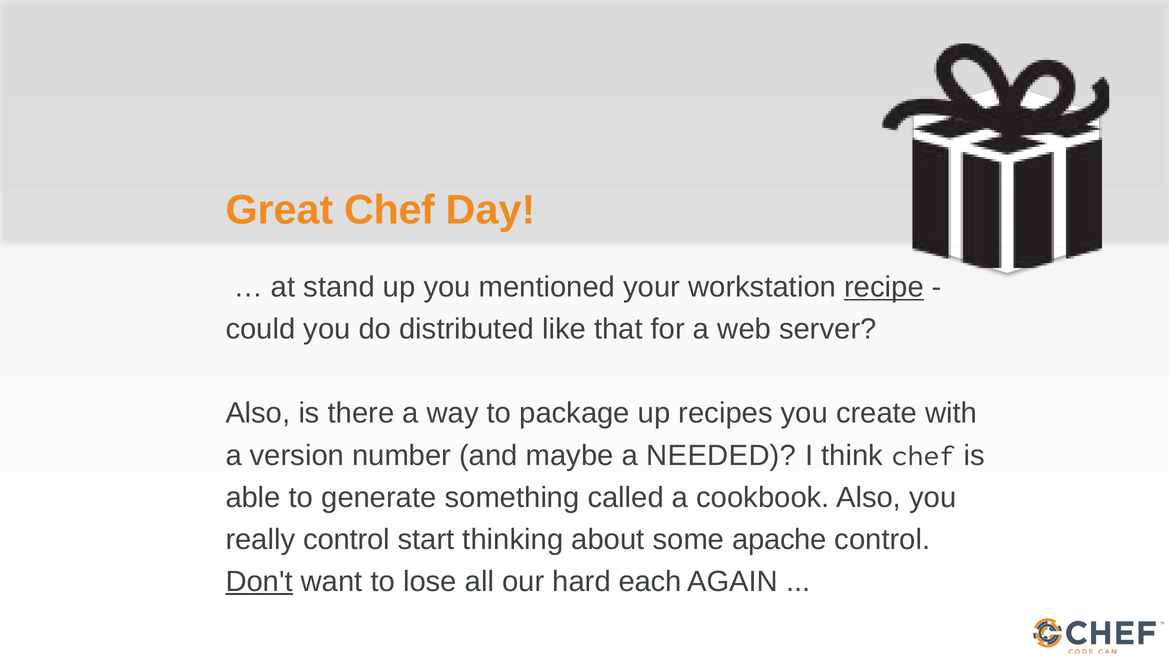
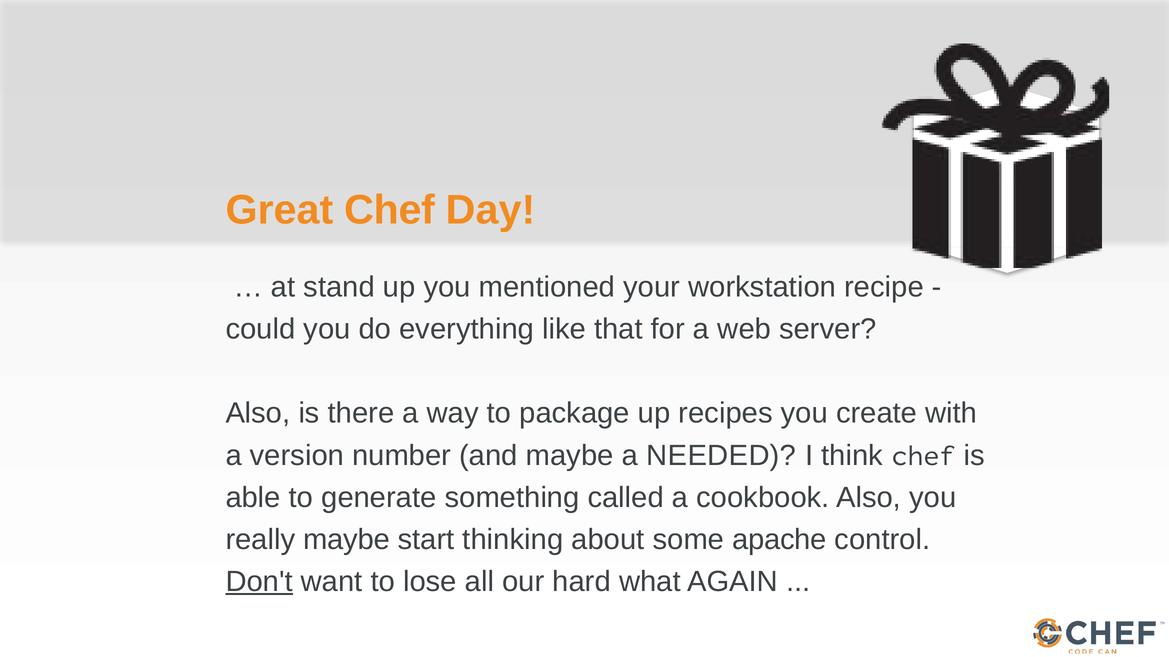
recipe underline: present -> none
distributed: distributed -> everything
really control: control -> maybe
each: each -> what
